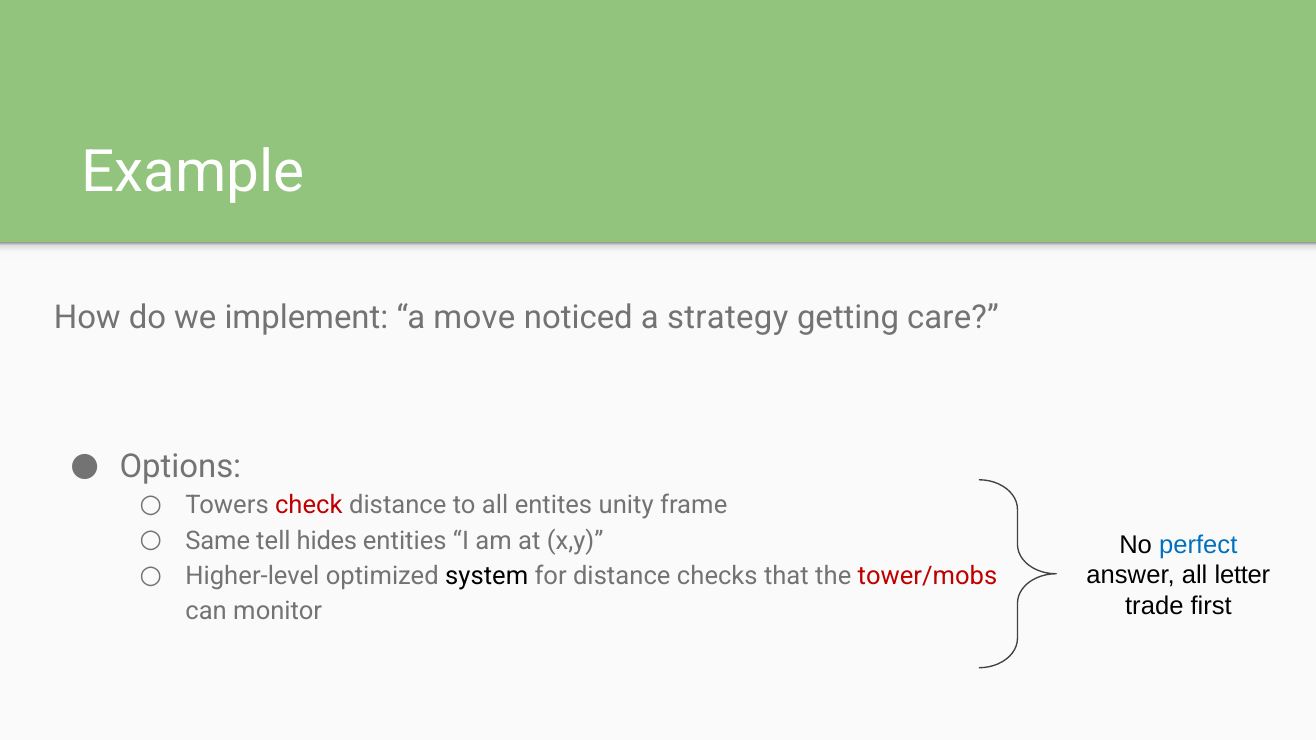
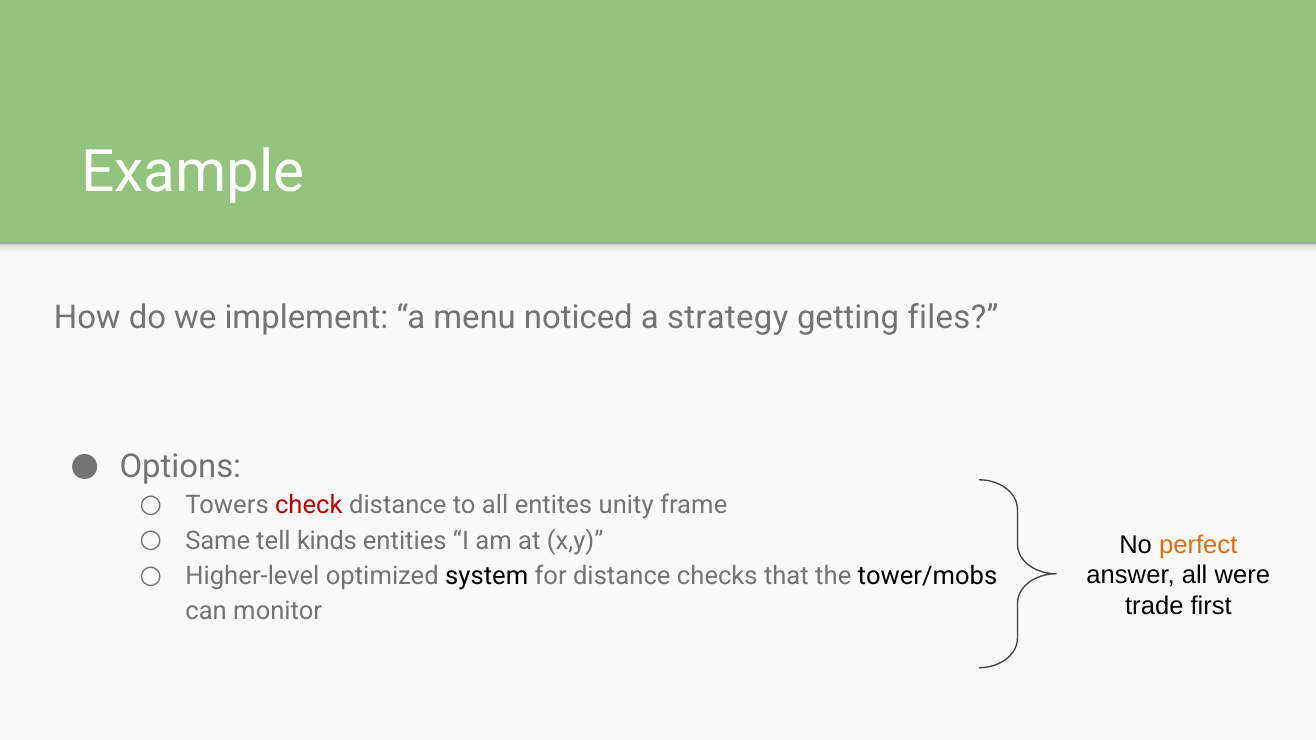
move: move -> menu
care: care -> files
hides: hides -> kinds
perfect colour: blue -> orange
tower/mobs colour: red -> black
letter: letter -> were
